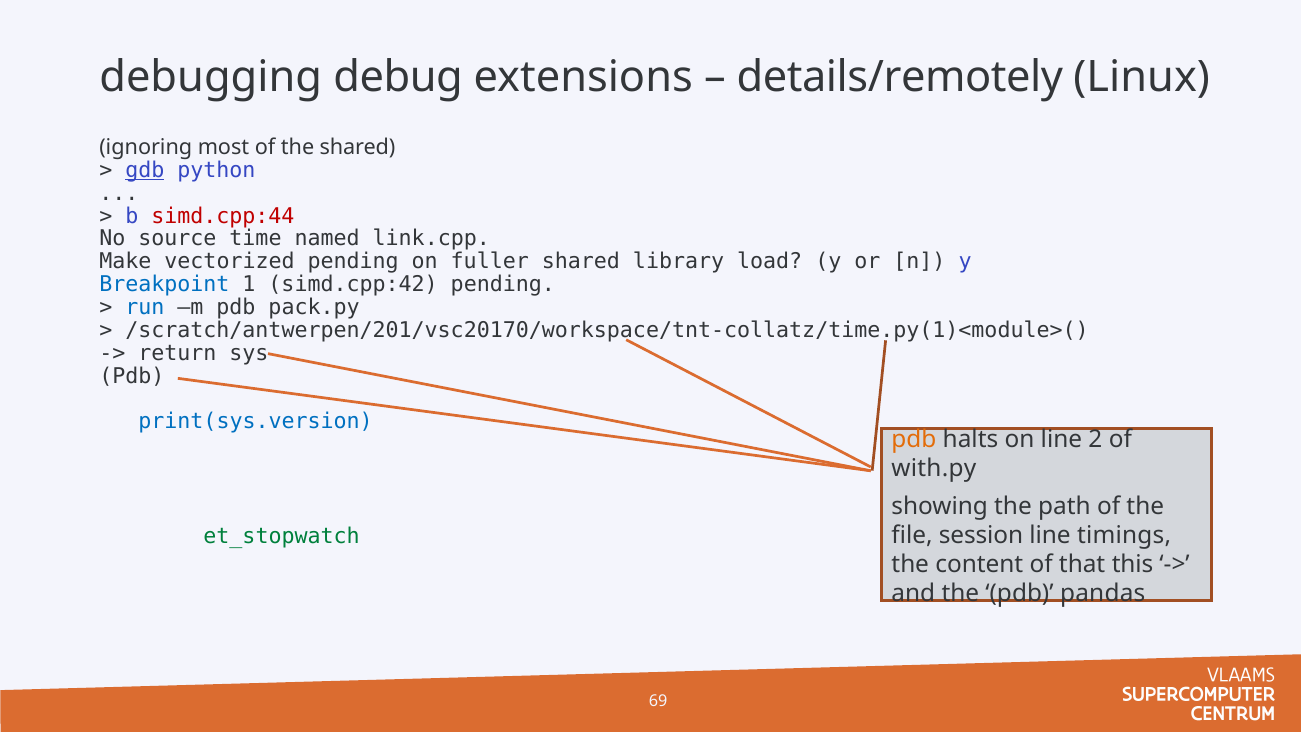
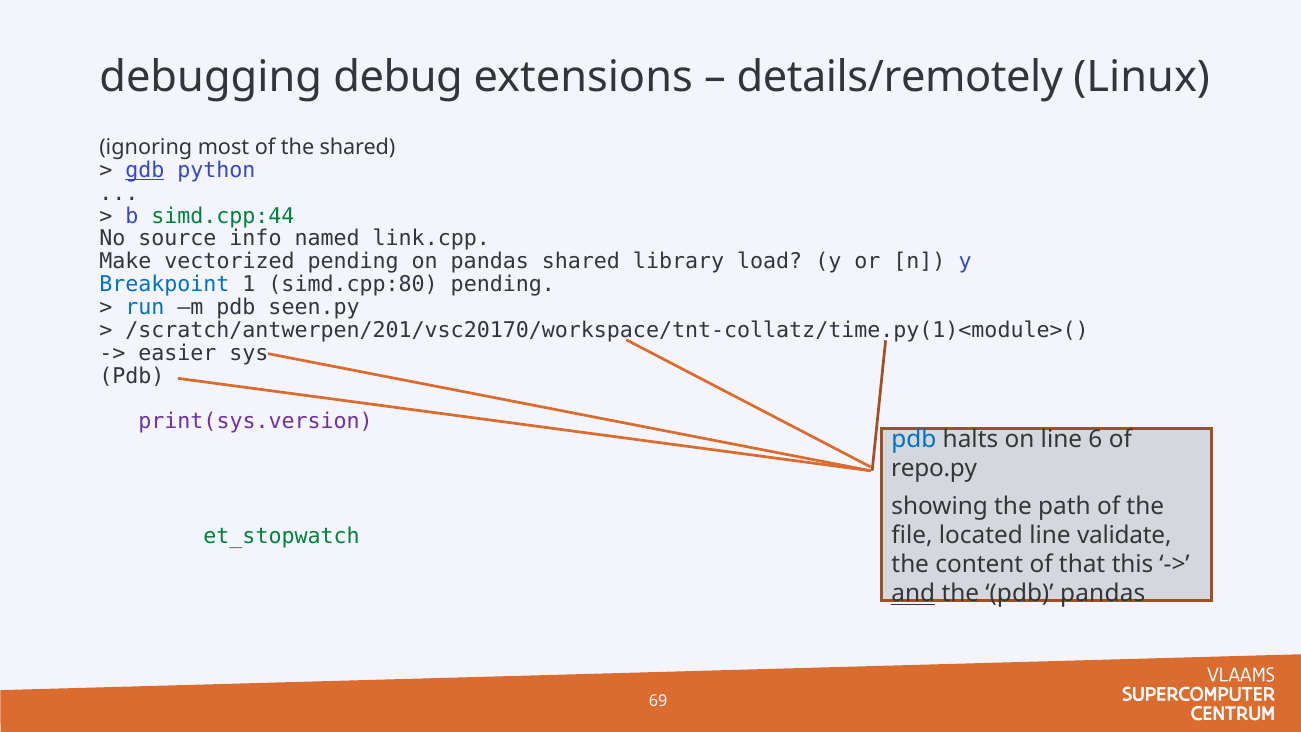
simd.cpp:44 colour: red -> green
time: time -> info
on fuller: fuller -> pandas
simd.cpp:42: simd.cpp:42 -> simd.cpp:80
pack.py: pack.py -> seen.py
return: return -> easier
print(sys.version colour: blue -> purple
pdb at (914, 439) colour: orange -> blue
2: 2 -> 6
with.py: with.py -> repo.py
session: session -> located
timings: timings -> validate
and underline: none -> present
